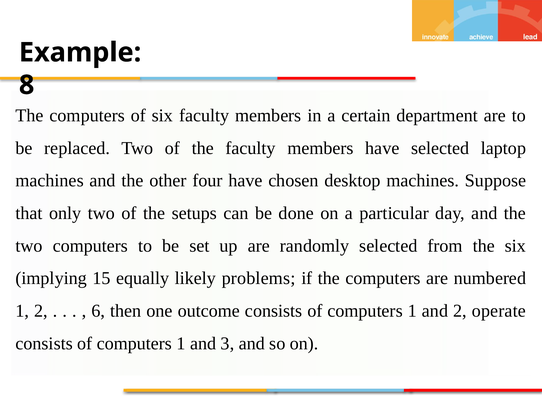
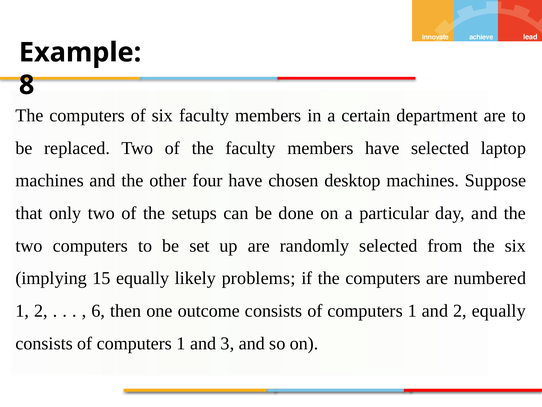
2 operate: operate -> equally
